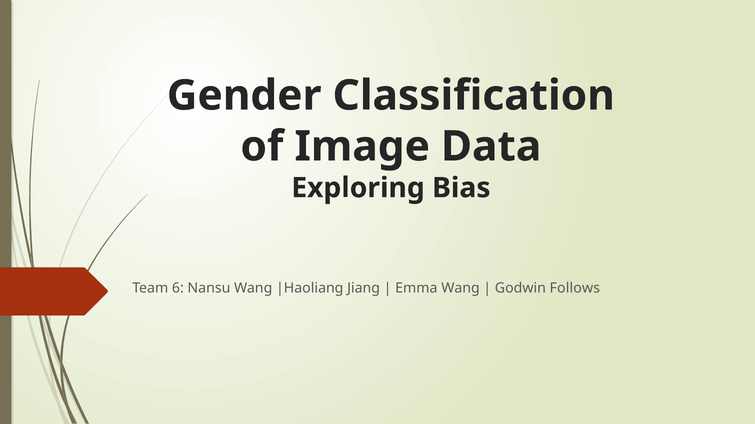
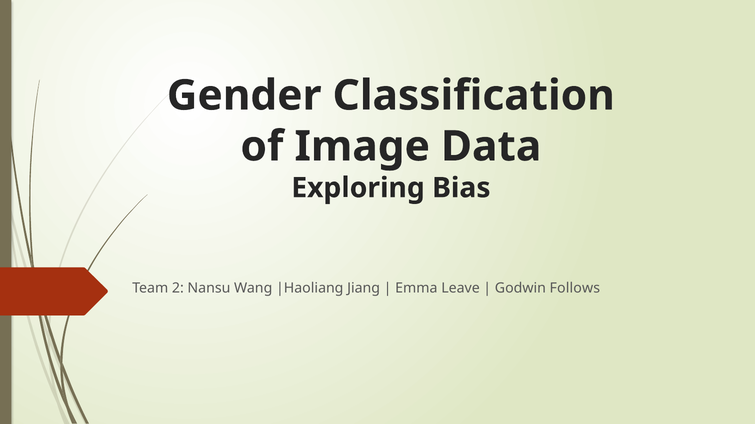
6: 6 -> 2
Emma Wang: Wang -> Leave
